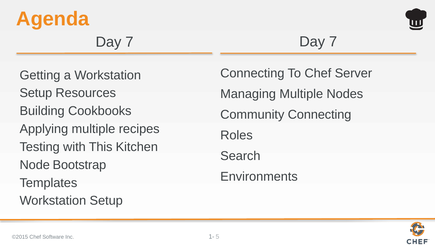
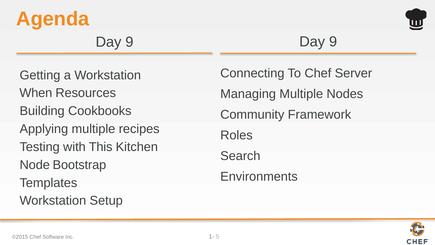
7 at (129, 42): 7 -> 9
7 at (333, 42): 7 -> 9
Setup at (36, 93): Setup -> When
Community Connecting: Connecting -> Framework
